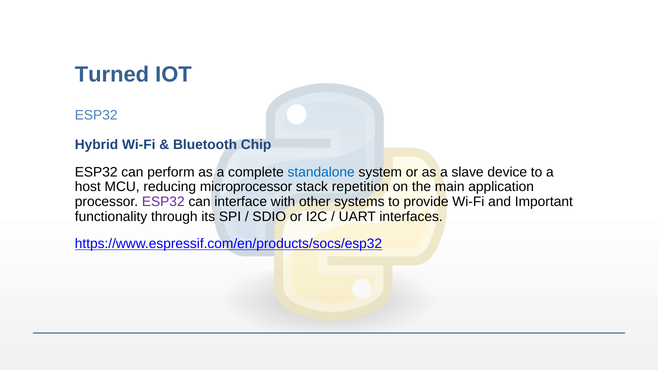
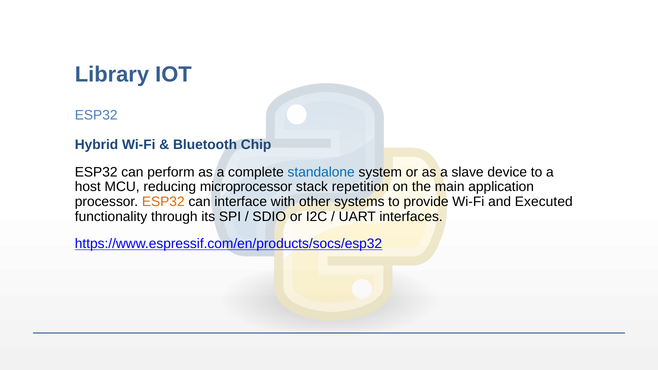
Turned: Turned -> Library
ESP32 at (163, 202) colour: purple -> orange
Important: Important -> Executed
